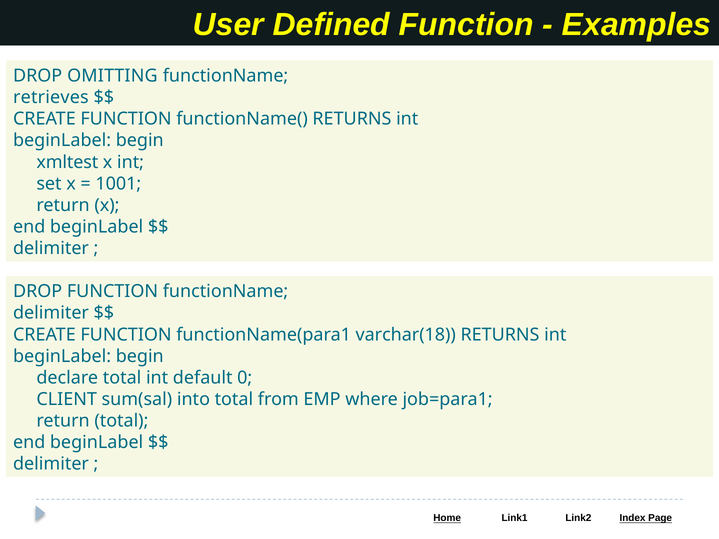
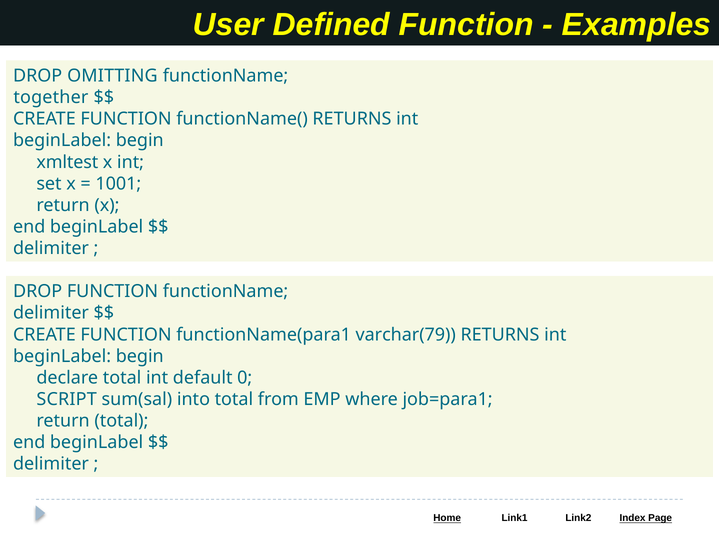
retrieves: retrieves -> together
varchar(18: varchar(18 -> varchar(79
CLIENT: CLIENT -> SCRIPT
